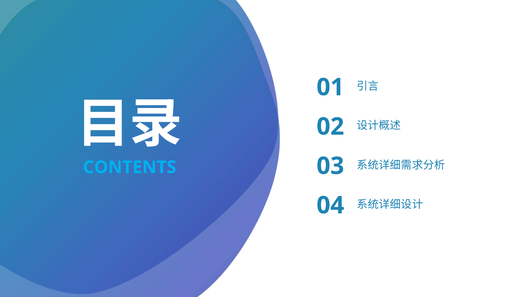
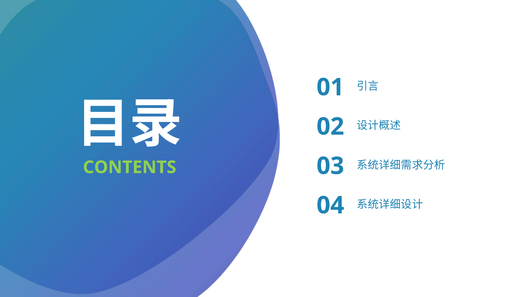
CONTENTS colour: light blue -> light green
